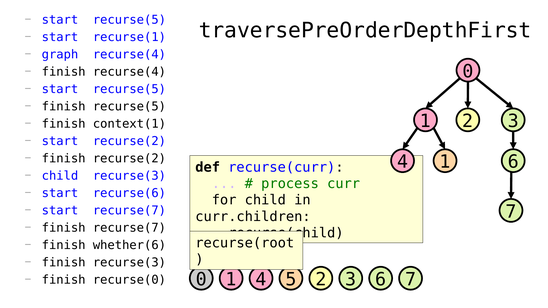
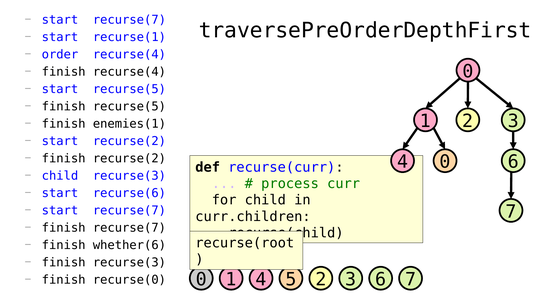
recurse(5 at (129, 20): recurse(5 -> recurse(7
graph: graph -> order
context(1: context(1 -> enemies(1
4 1: 1 -> 0
